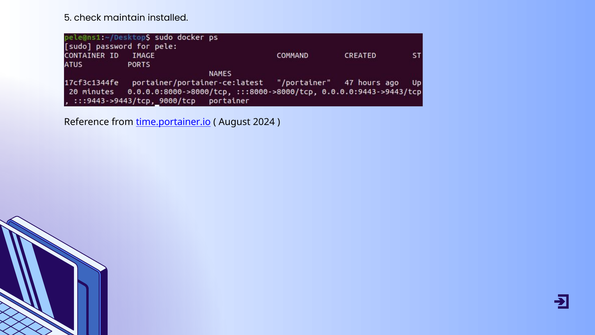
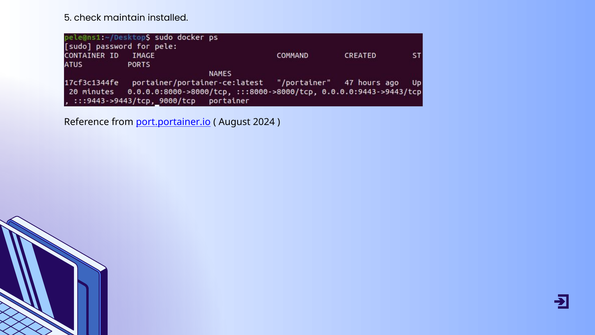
time.portainer.io: time.portainer.io -> port.portainer.io
